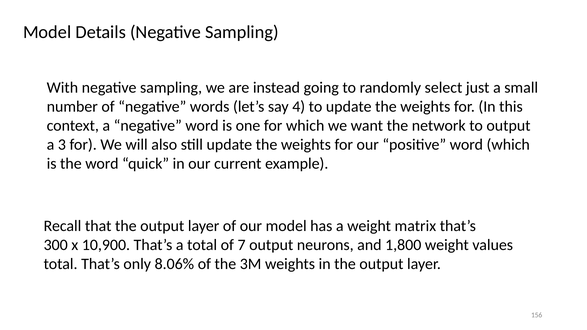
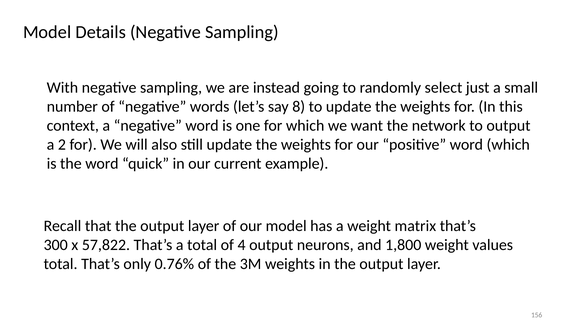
4: 4 -> 8
3: 3 -> 2
10,900: 10,900 -> 57,822
7: 7 -> 4
8.06%: 8.06% -> 0.76%
